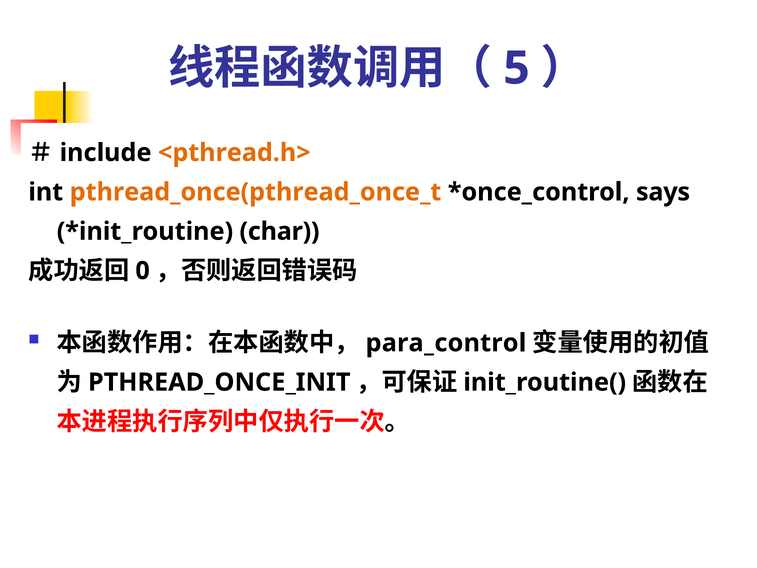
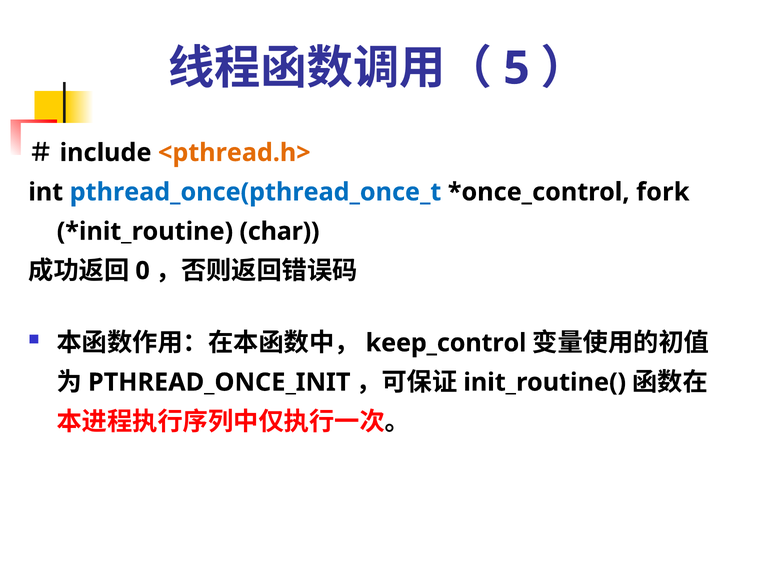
pthread_once(pthread_once_t colour: orange -> blue
says: says -> fork
para_control: para_control -> keep_control
